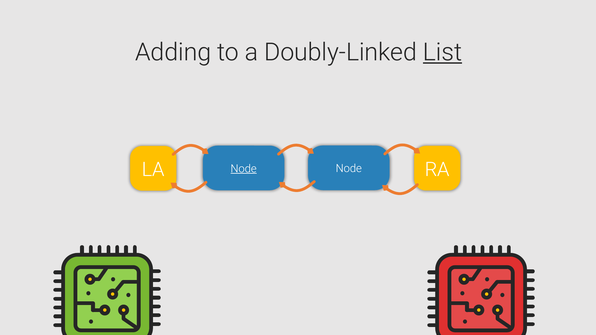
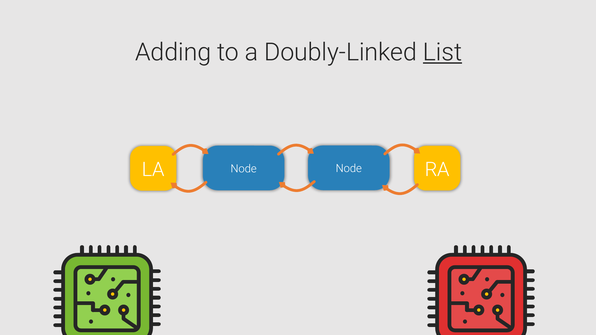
Node at (244, 169) underline: present -> none
